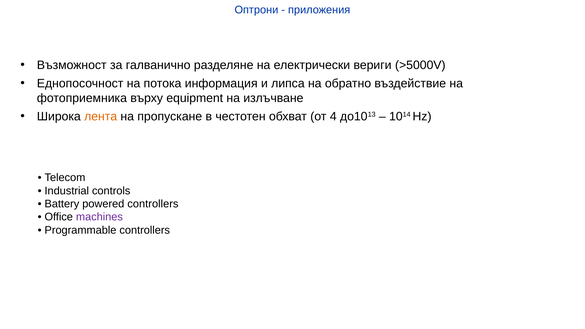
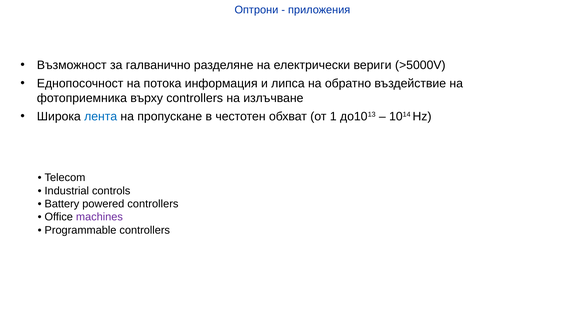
върху equipment: equipment -> controllers
лента colour: orange -> blue
4: 4 -> 1
